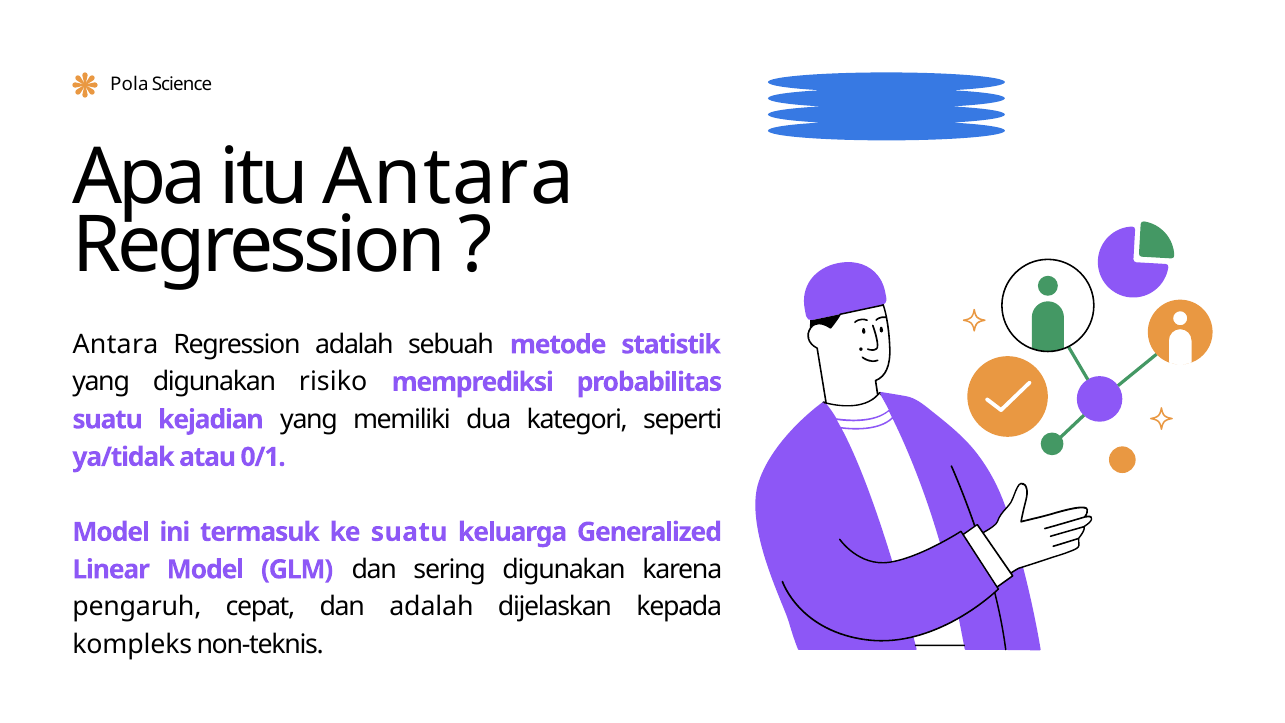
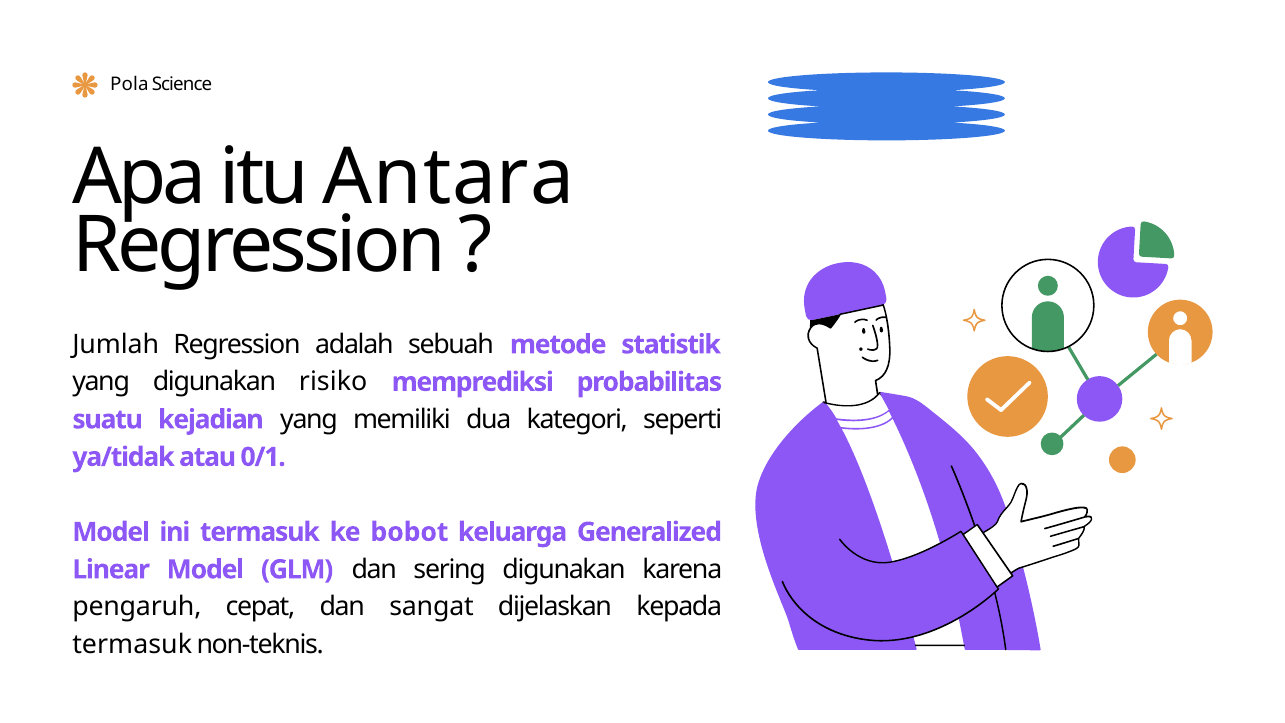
Antara at (115, 344): Antara -> Jumlah
ke suatu: suatu -> bobot
dan adalah: adalah -> sangat
kompleks at (132, 644): kompleks -> termasuk
